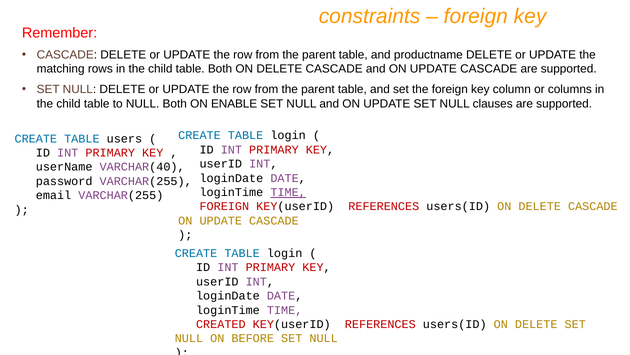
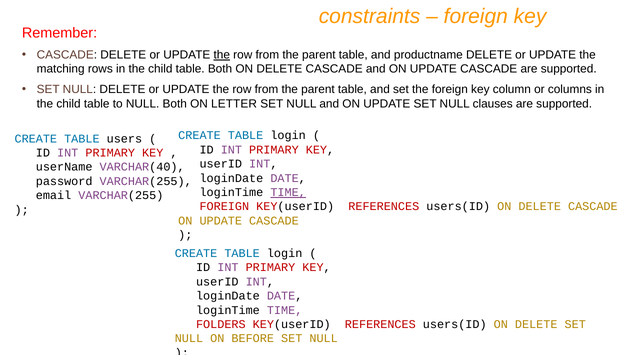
the at (222, 55) underline: none -> present
ENABLE: ENABLE -> LETTER
CREATED: CREATED -> FOLDERS
